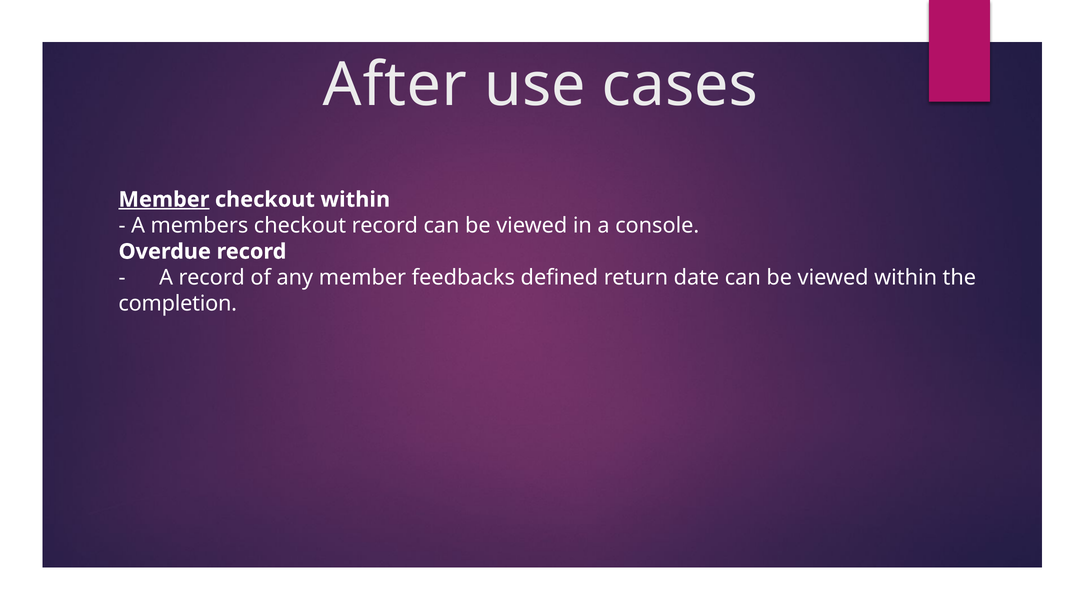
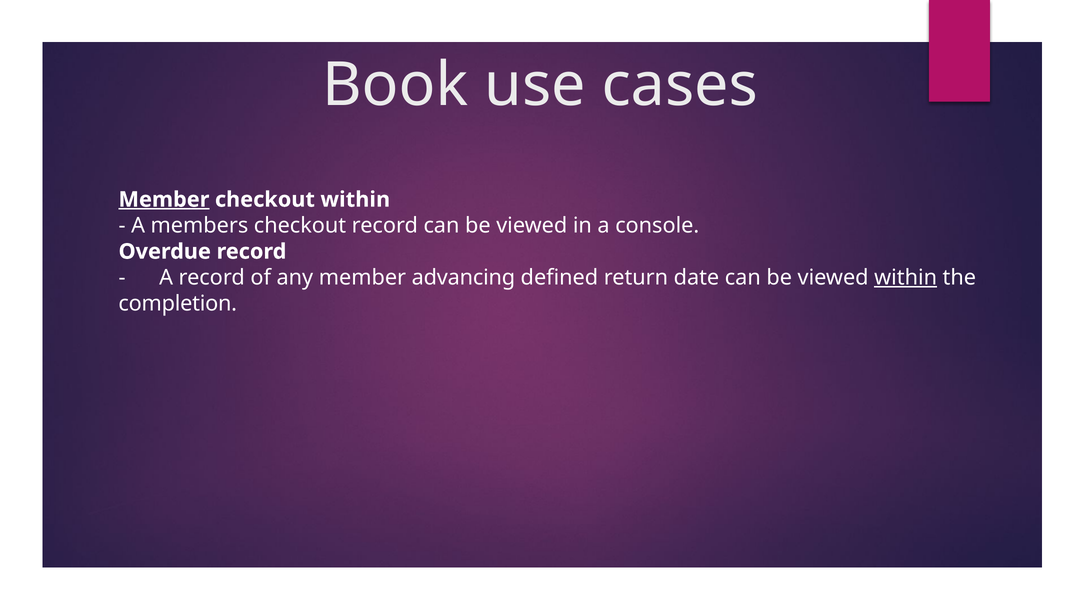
After: After -> Book
feedbacks: feedbacks -> advancing
within at (906, 278) underline: none -> present
